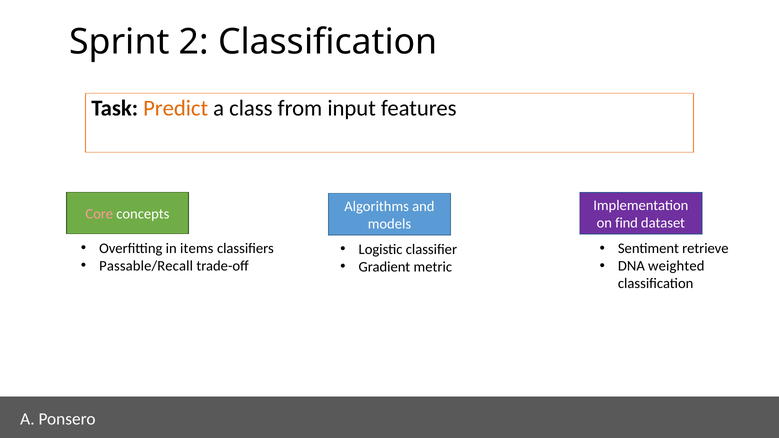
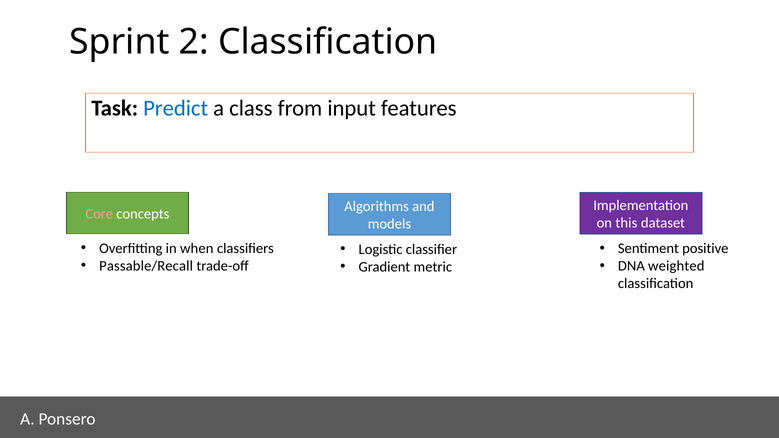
Predict colour: orange -> blue
find: find -> this
items: items -> when
retrieve: retrieve -> positive
